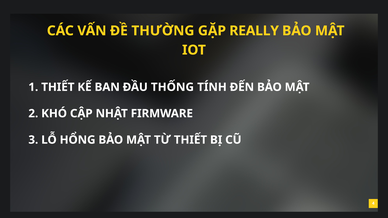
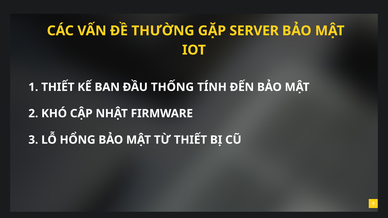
REALLY: REALLY -> SERVER
